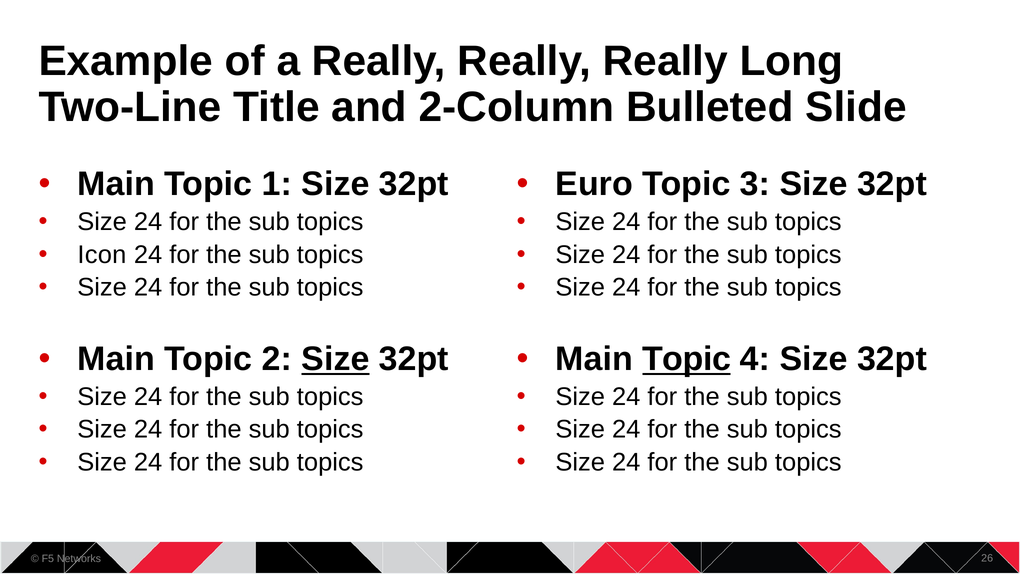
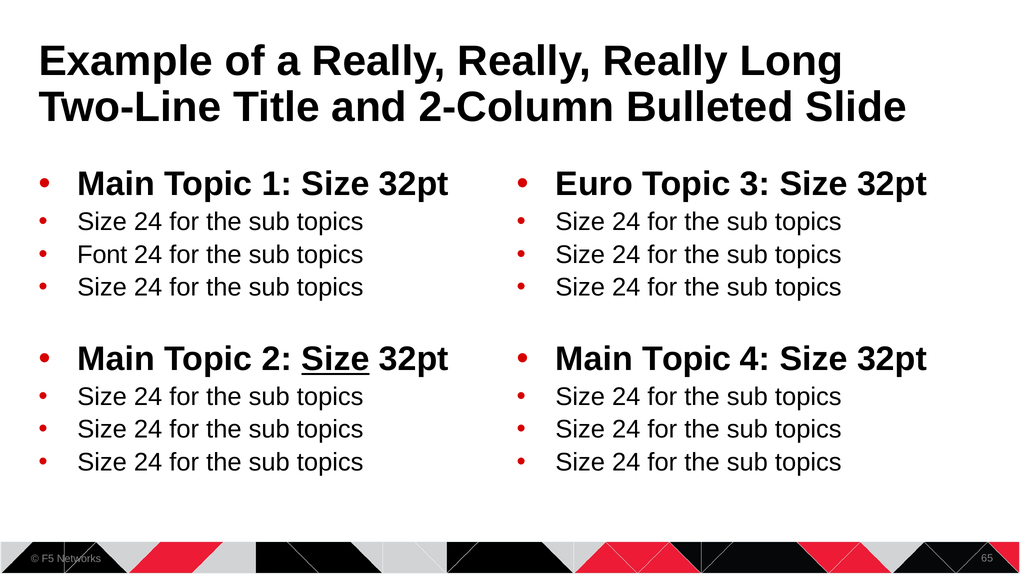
Icon: Icon -> Font
Topic at (687, 359) underline: present -> none
26: 26 -> 65
